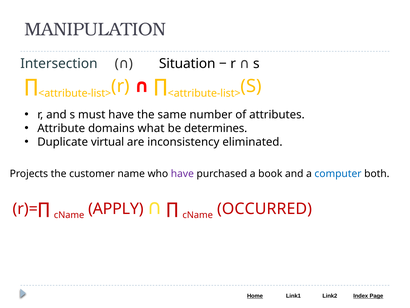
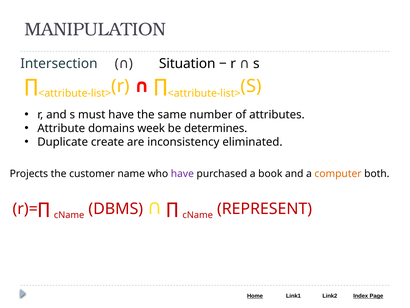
what: what -> week
virtual: virtual -> create
computer colour: blue -> orange
APPLY: APPLY -> DBMS
OCCURRED: OCCURRED -> REPRESENT
